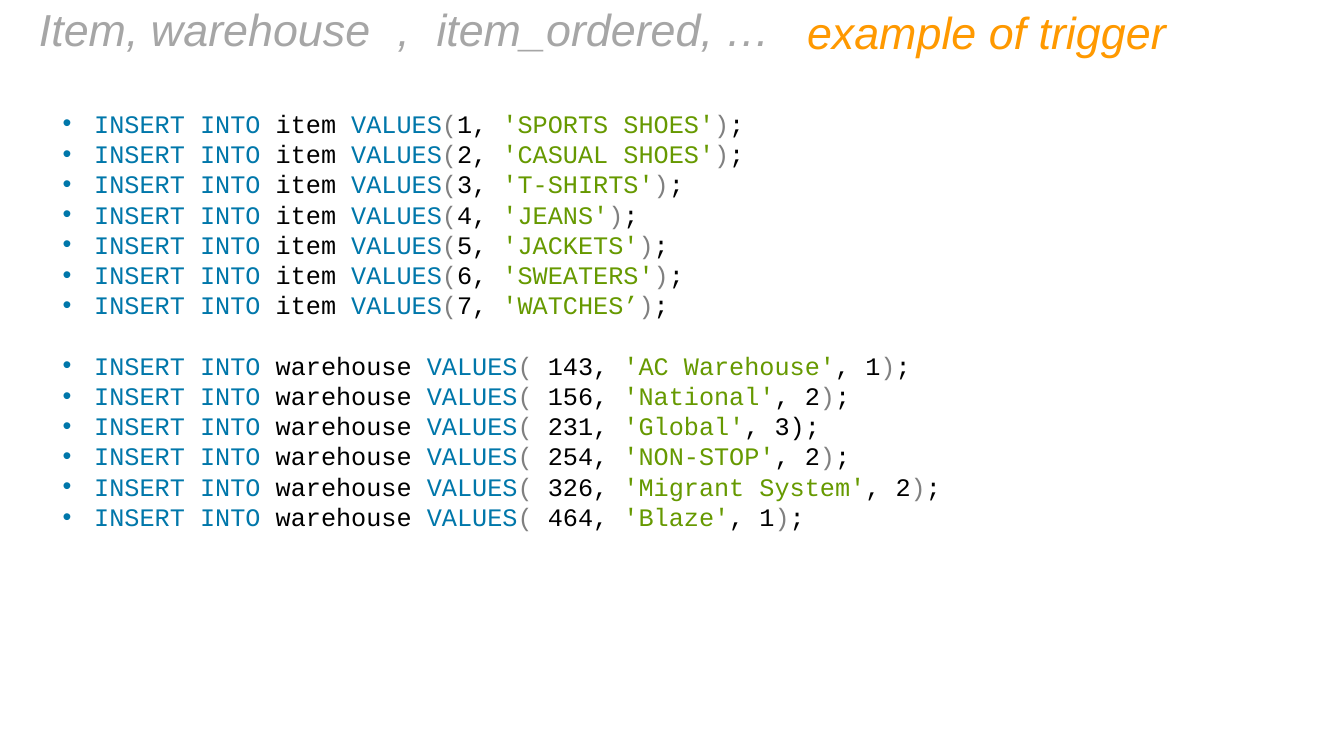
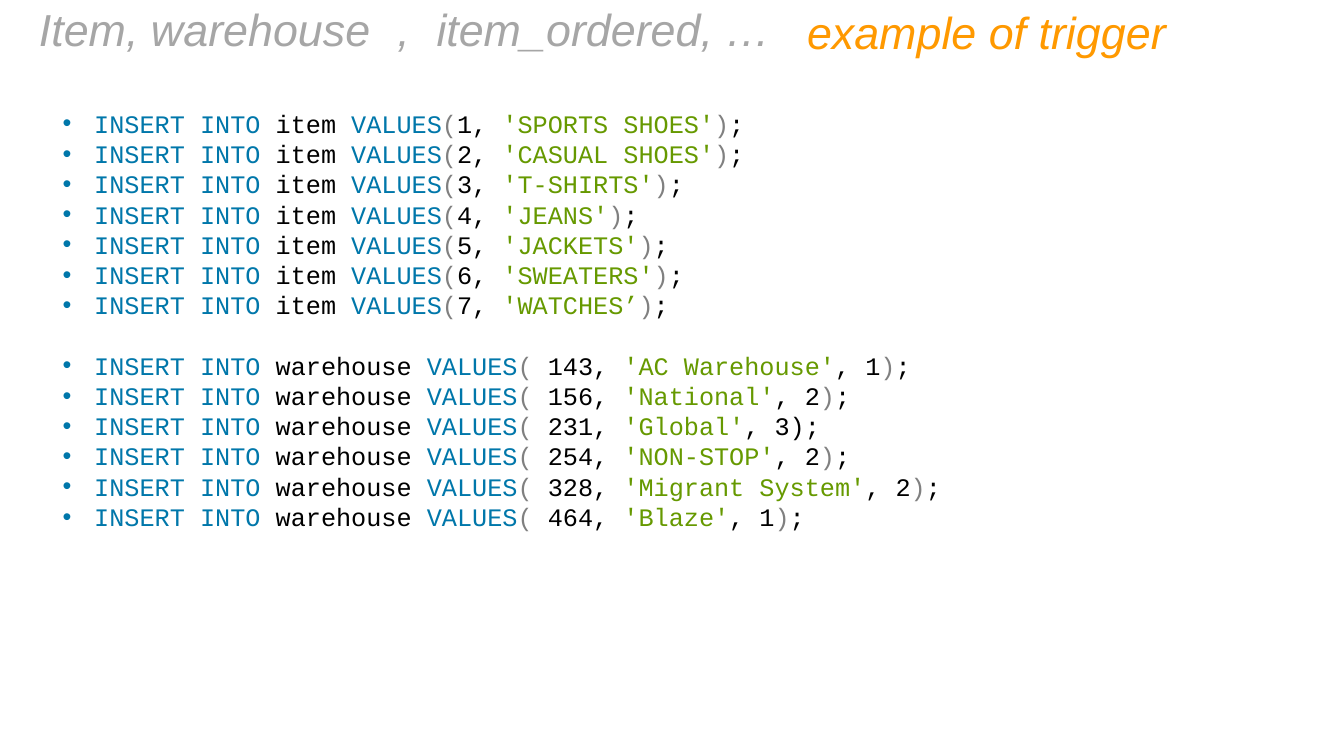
326: 326 -> 328
